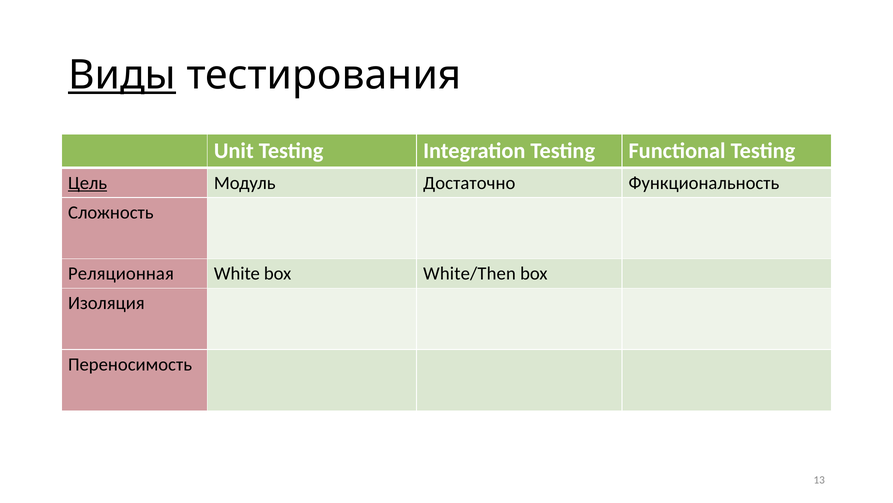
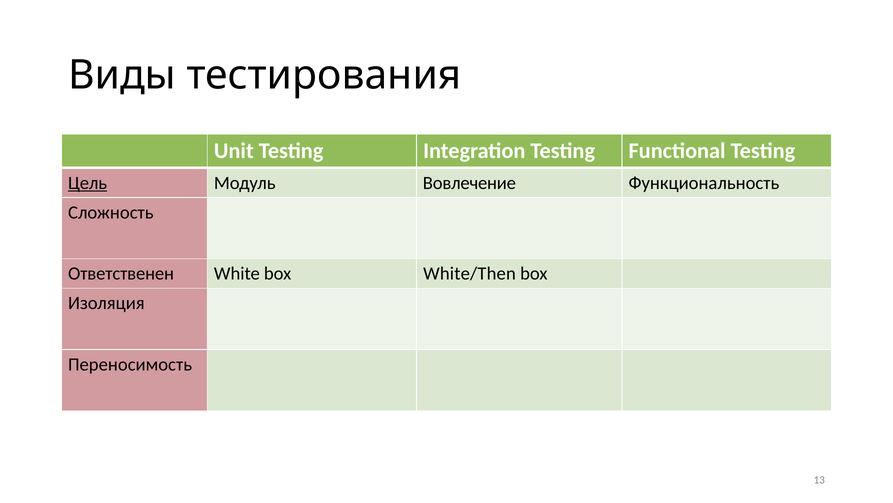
Виды underline: present -> none
Достаточно: Достаточно -> Вовлечение
Реляционная: Реляционная -> Ответственен
